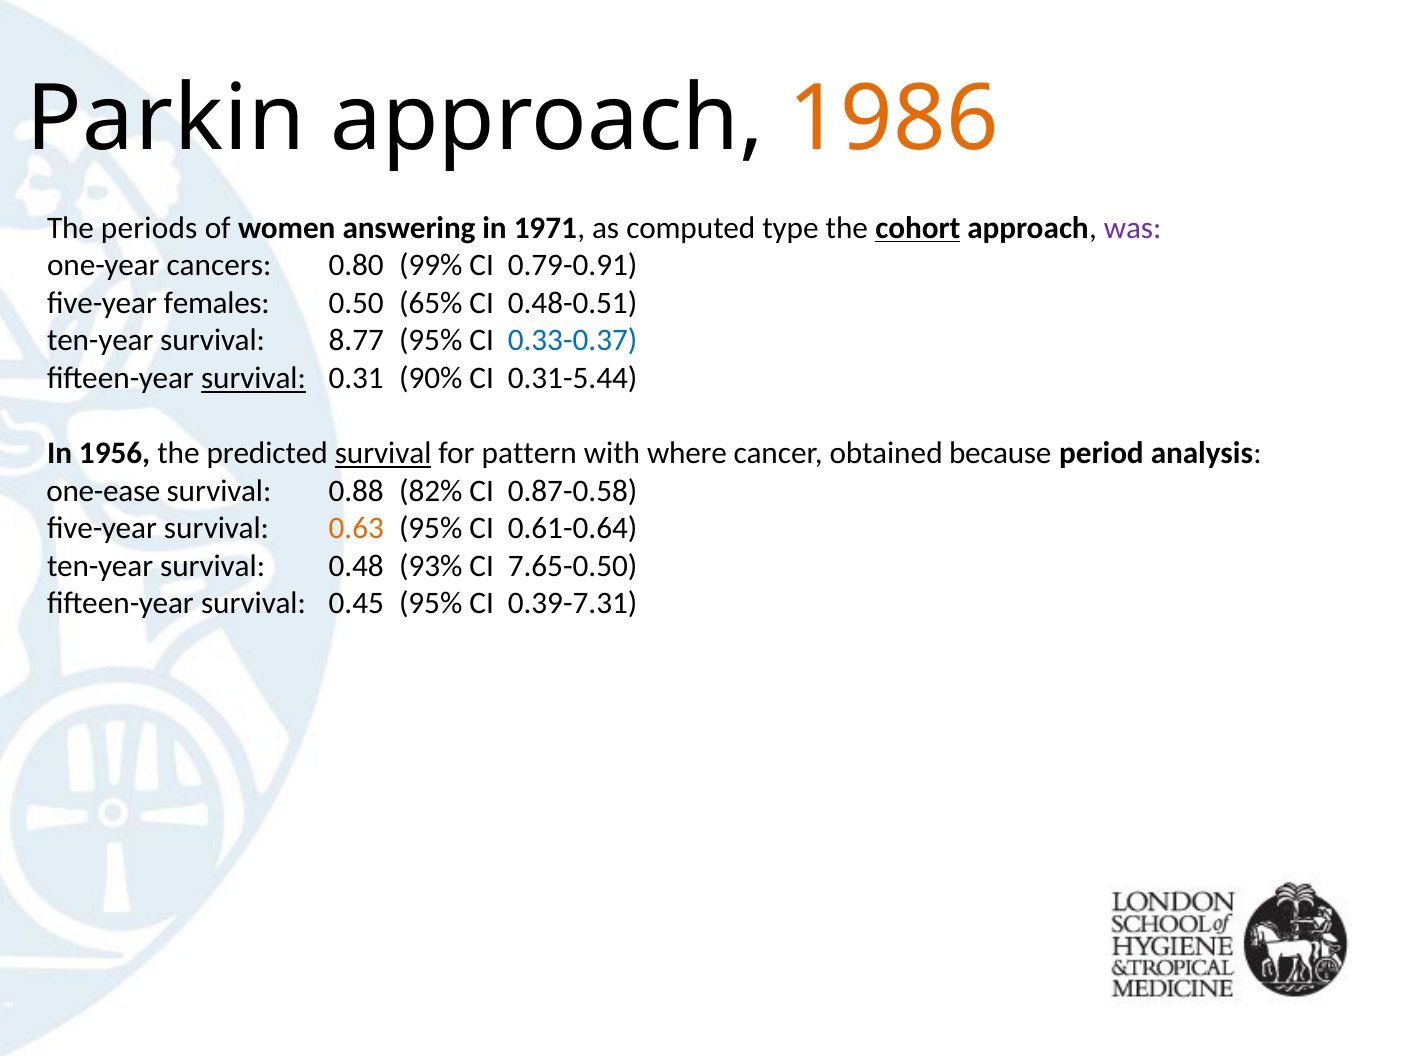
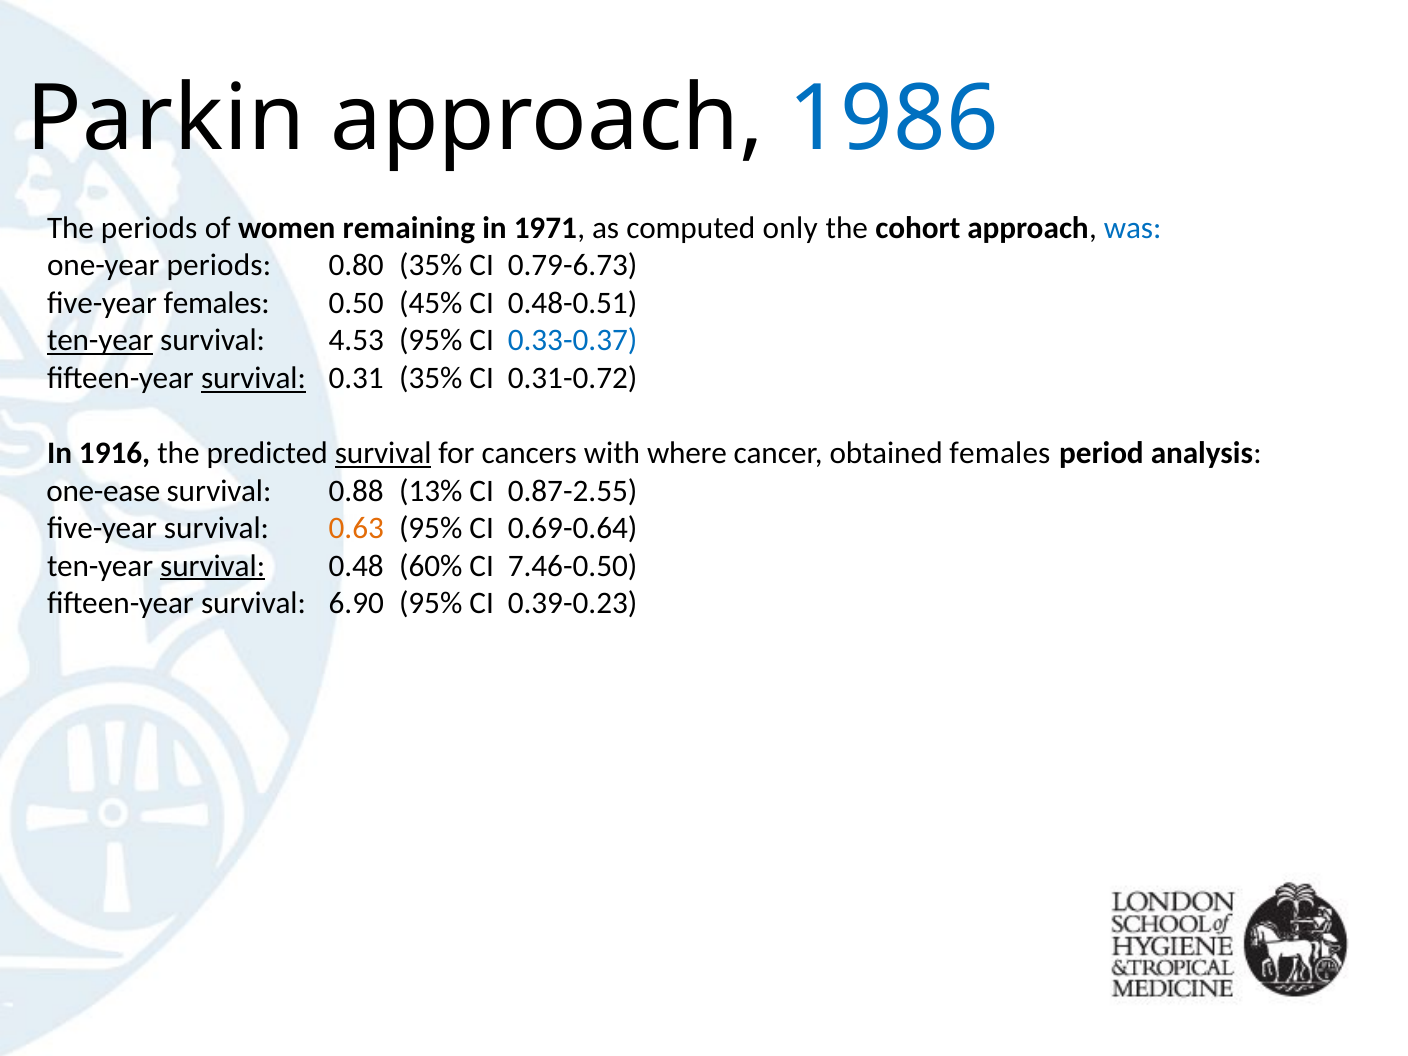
1986 colour: orange -> blue
answering: answering -> remaining
type: type -> only
cohort underline: present -> none
was colour: purple -> blue
one-year cancers: cancers -> periods
0.80 99%: 99% -> 35%
0.79-0.91: 0.79-0.91 -> 0.79-6.73
65%: 65% -> 45%
ten-year at (100, 341) underline: none -> present
8.77: 8.77 -> 4.53
0.31 90%: 90% -> 35%
0.31-5.44: 0.31-5.44 -> 0.31-0.72
1956: 1956 -> 1916
pattern: pattern -> cancers
obtained because: because -> females
82%: 82% -> 13%
0.87-0.58: 0.87-0.58 -> 0.87-2.55
0.61-0.64: 0.61-0.64 -> 0.69-0.64
survival at (213, 566) underline: none -> present
93%: 93% -> 60%
7.65-0.50: 7.65-0.50 -> 7.46-0.50
0.45: 0.45 -> 6.90
0.39-7.31: 0.39-7.31 -> 0.39-0.23
